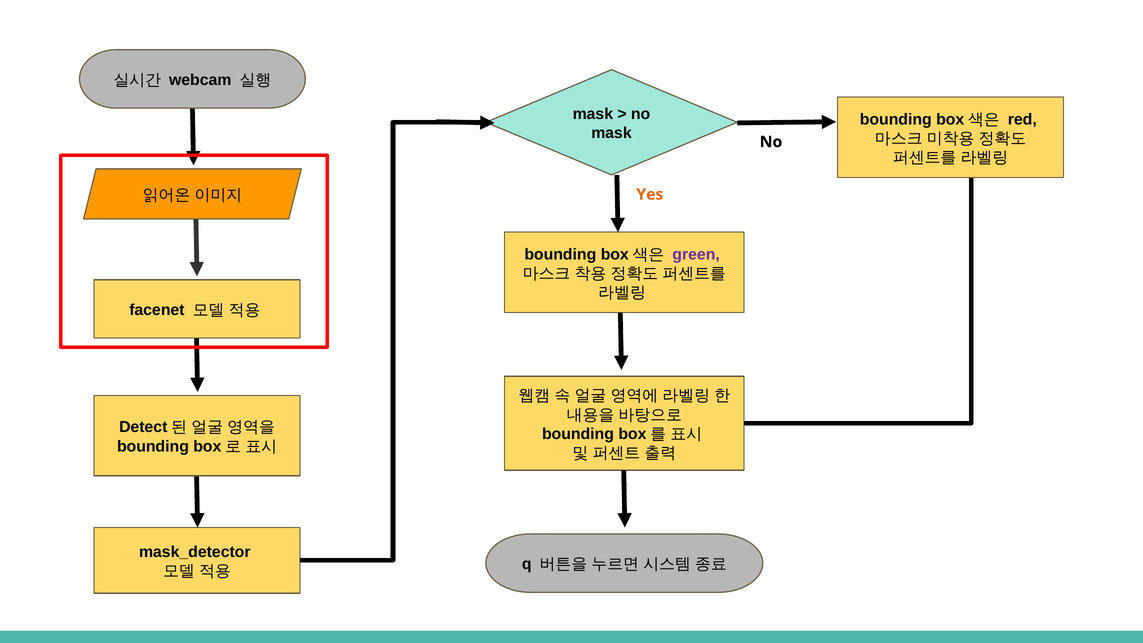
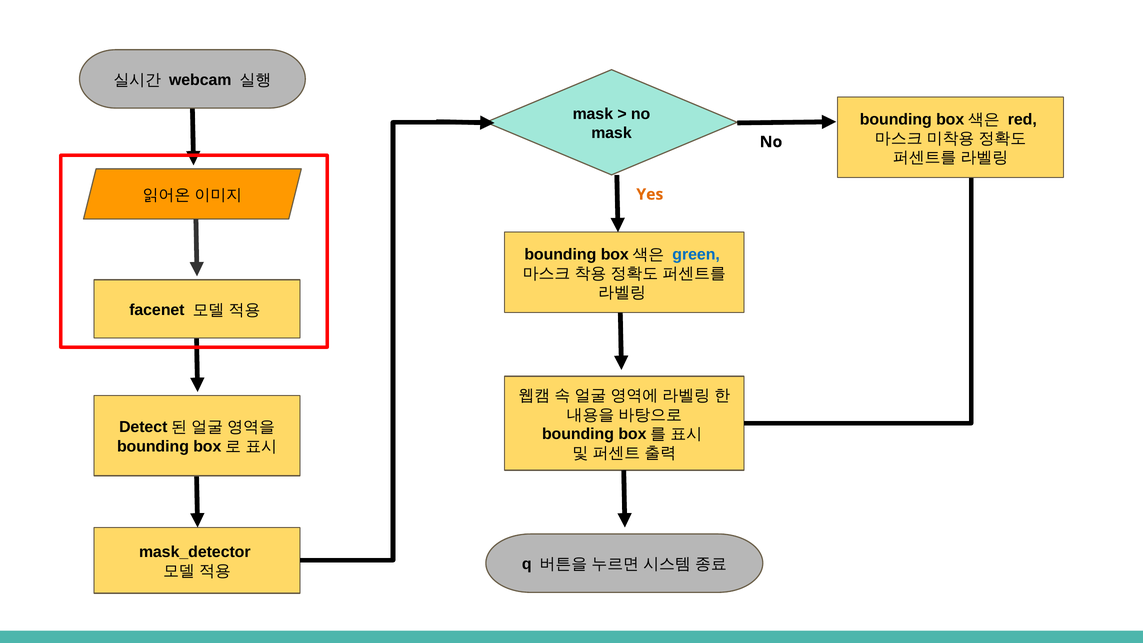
green colour: purple -> blue
